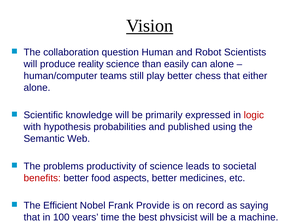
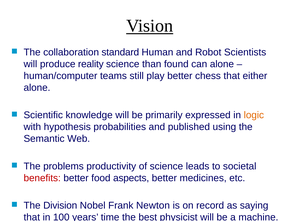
question: question -> standard
easily: easily -> found
logic colour: red -> orange
Efficient: Efficient -> Division
Provide: Provide -> Newton
